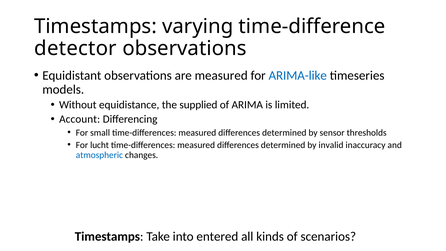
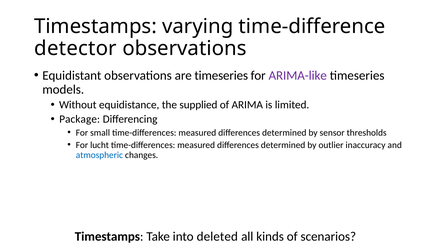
are measured: measured -> timeseries
ARIMA-like colour: blue -> purple
Account: Account -> Package
invalid: invalid -> outlier
entered: entered -> deleted
